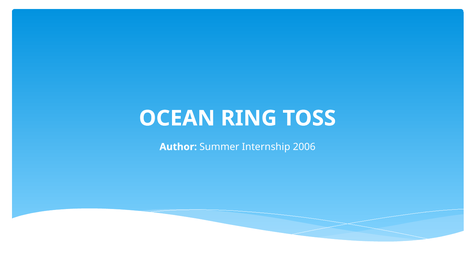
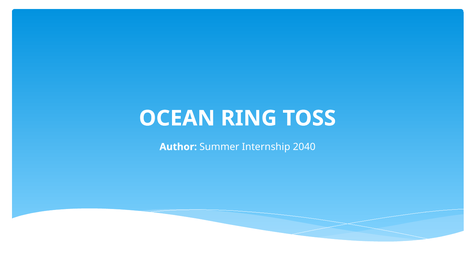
2006: 2006 -> 2040
